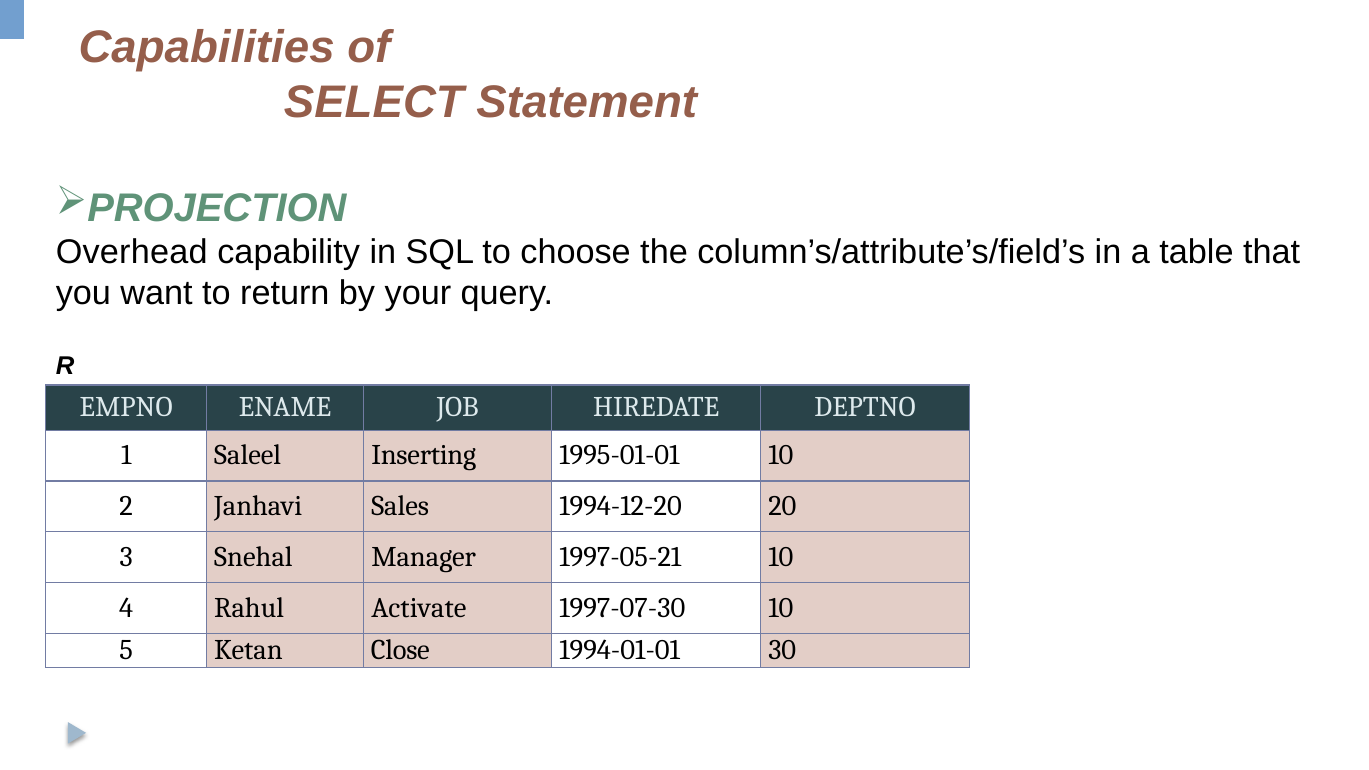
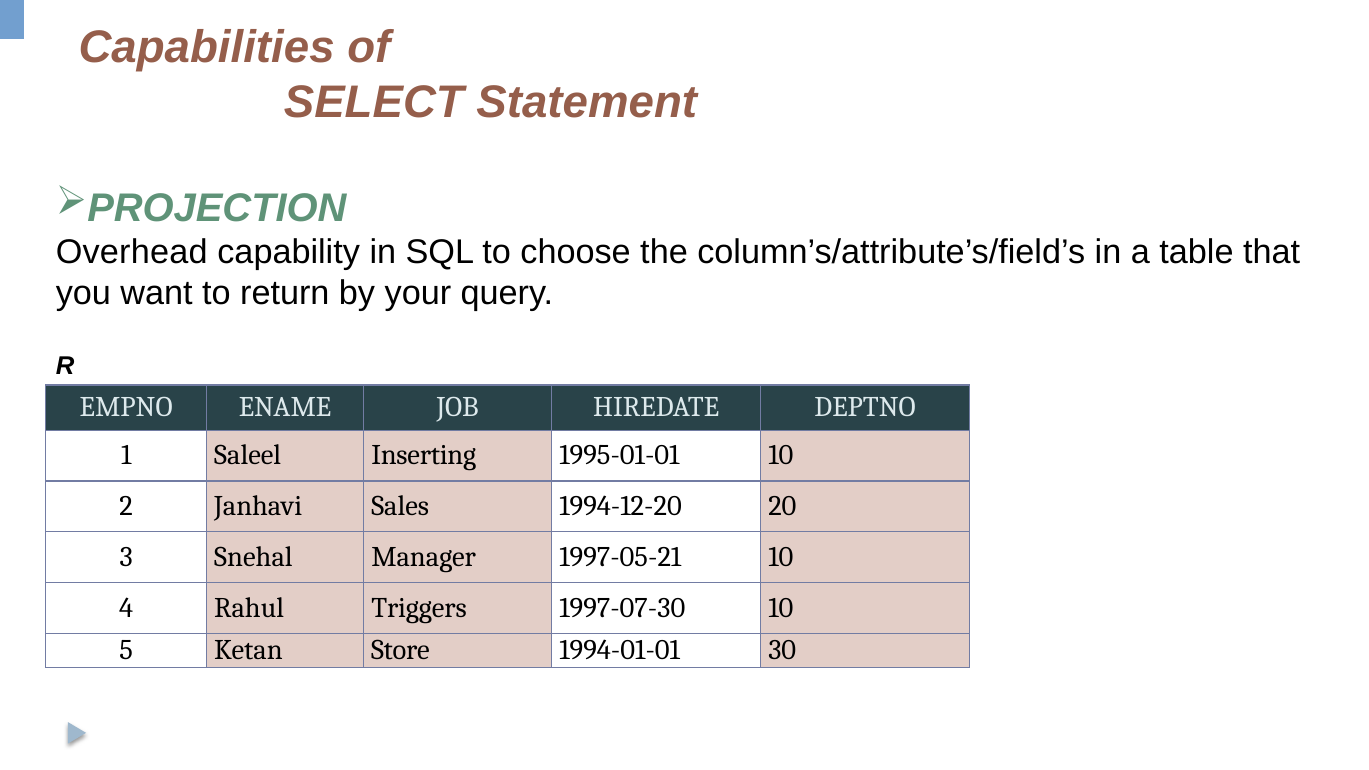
Activate: Activate -> Triggers
Close: Close -> Store
